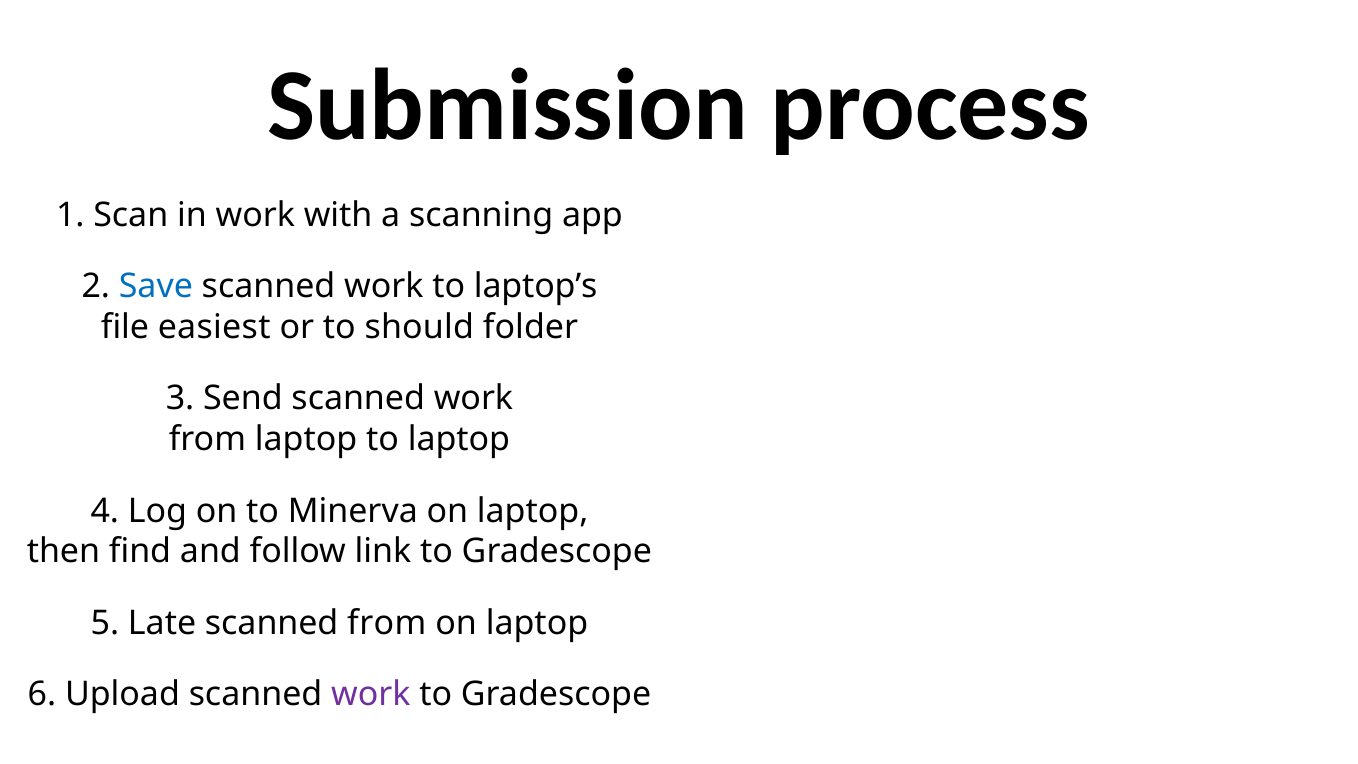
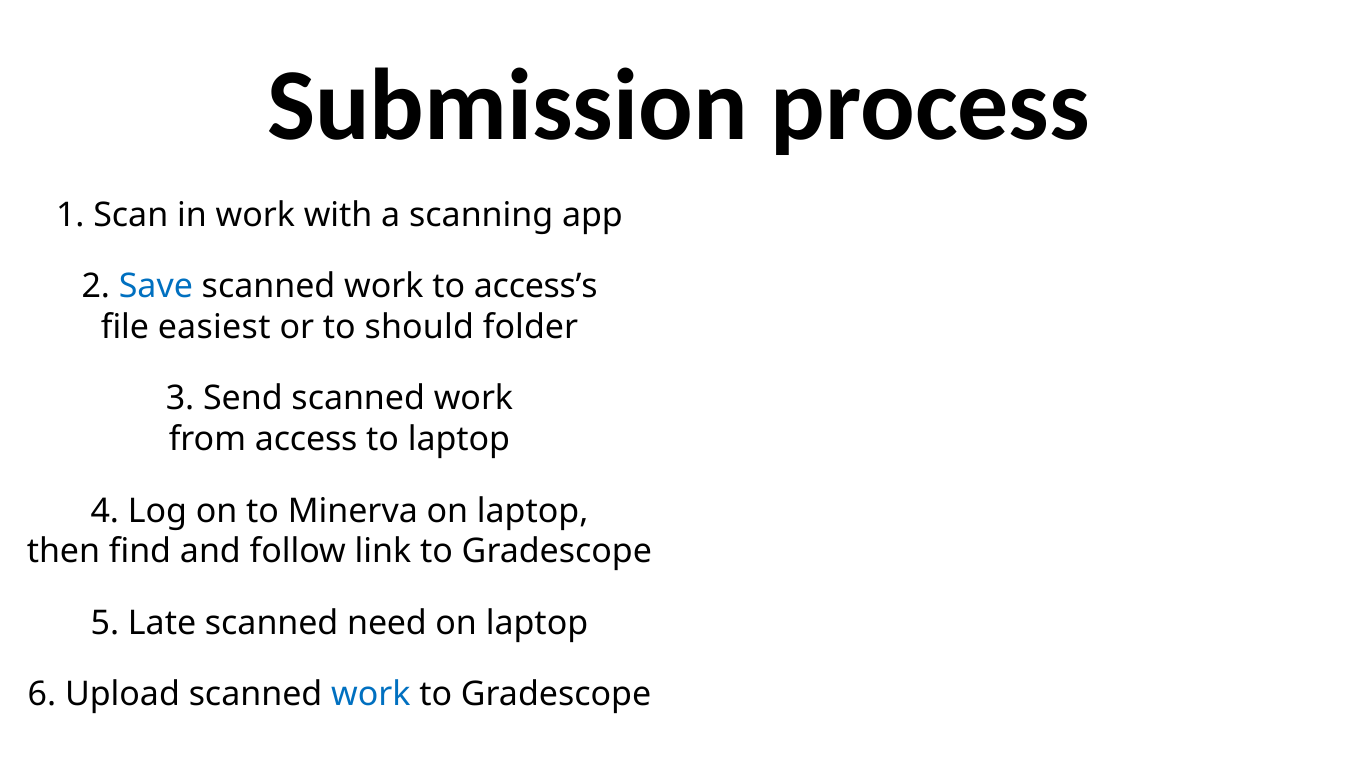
laptop’s: laptop’s -> access’s
from laptop: laptop -> access
scanned from: from -> need
work at (371, 694) colour: purple -> blue
